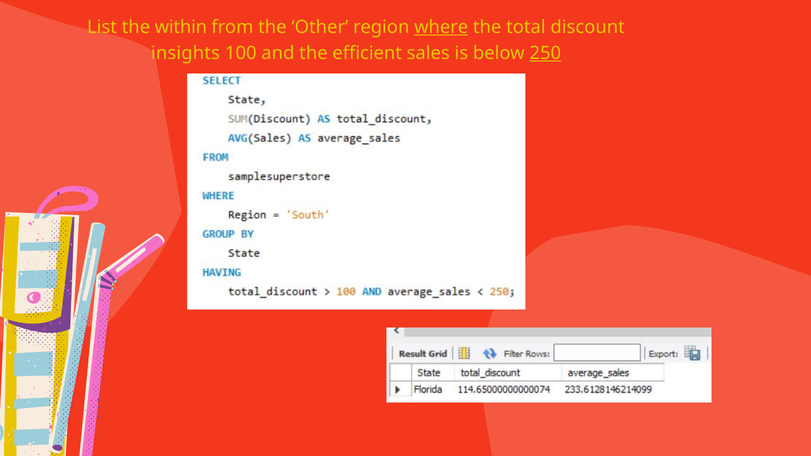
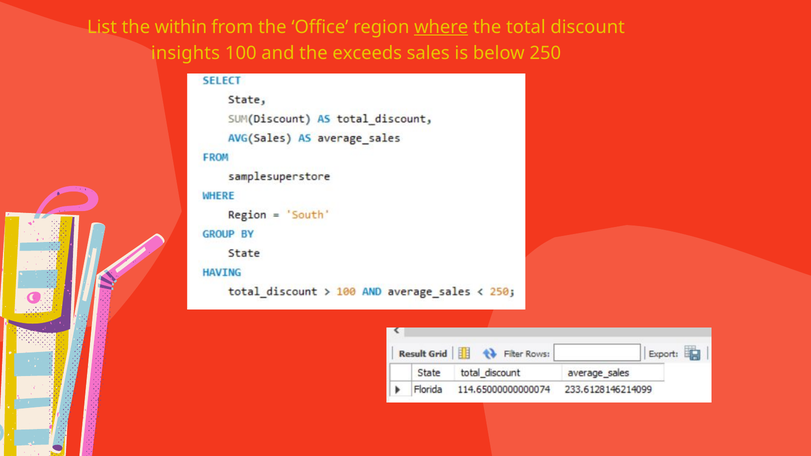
Other: Other -> Office
efficient: efficient -> exceeds
250 underline: present -> none
